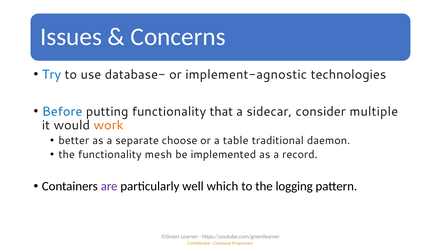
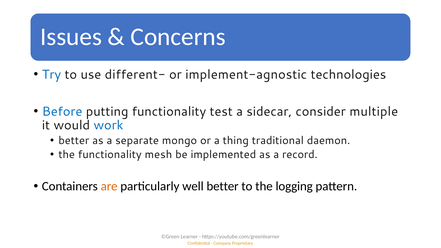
database-: database- -> different-
that: that -> test
work colour: orange -> blue
choose: choose -> mongo
table: table -> thing
are colour: purple -> orange
well which: which -> better
